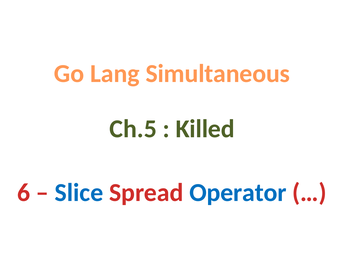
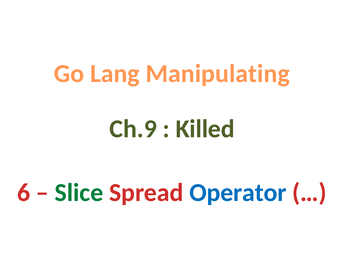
Simultaneous: Simultaneous -> Manipulating
Ch.5: Ch.5 -> Ch.9
Slice colour: blue -> green
